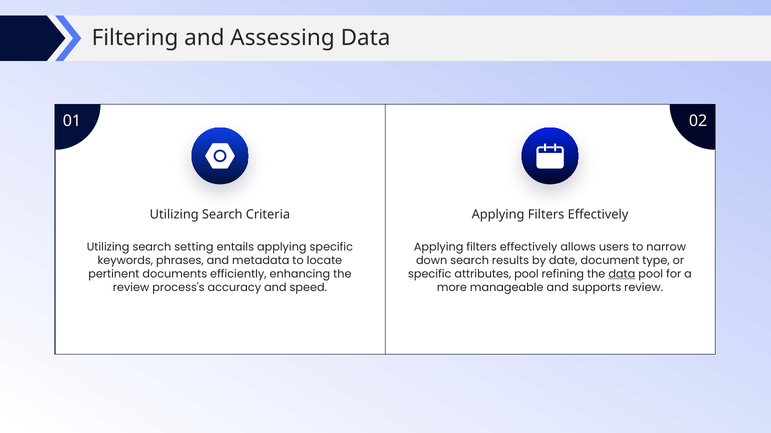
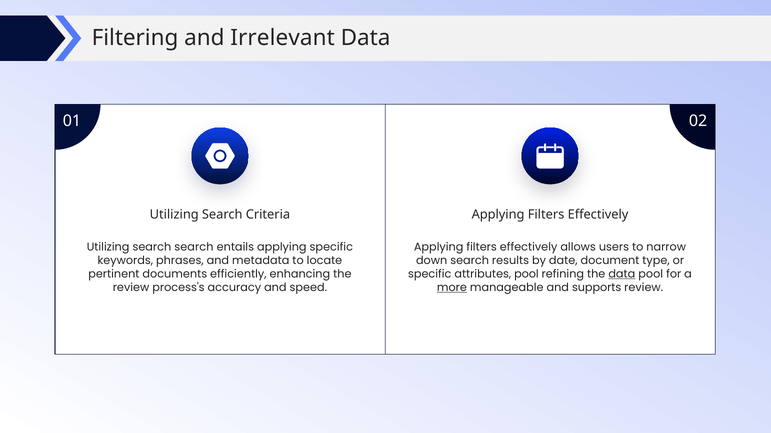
Assessing: Assessing -> Irrelevant
search setting: setting -> search
more underline: none -> present
